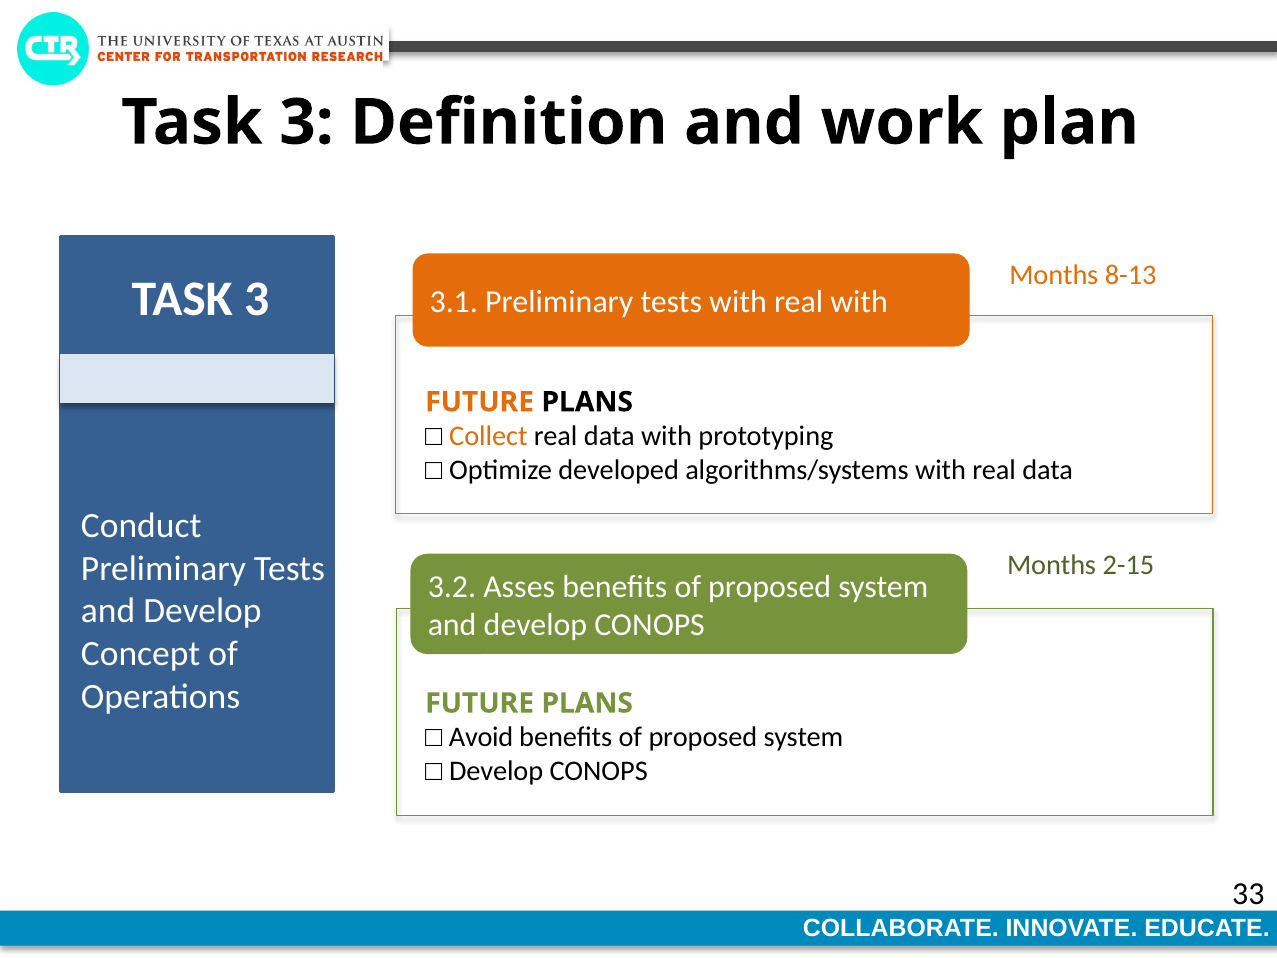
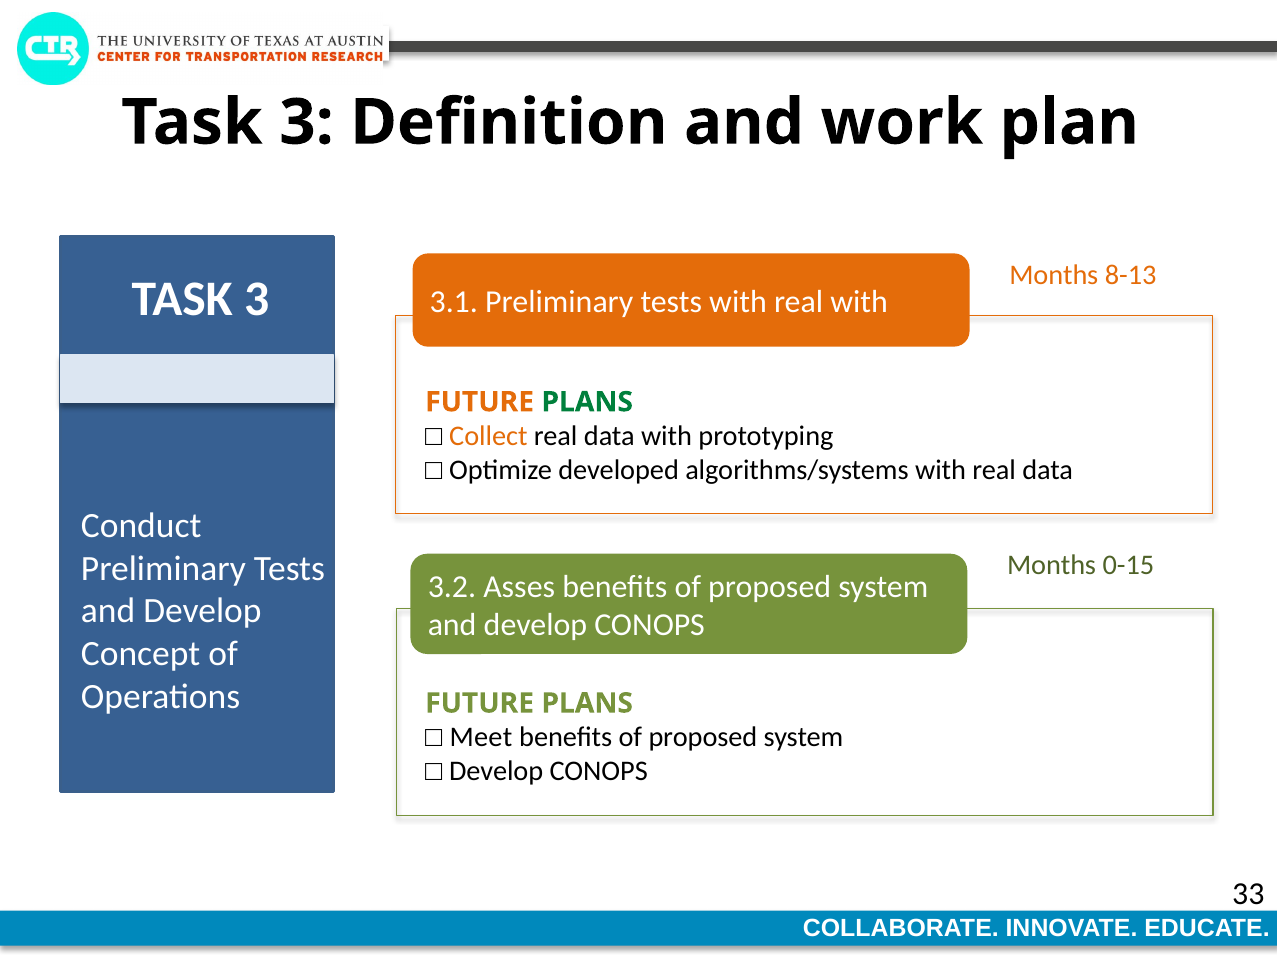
PLANS at (587, 402) colour: black -> green
2-15: 2-15 -> 0-15
Avoid: Avoid -> Meet
